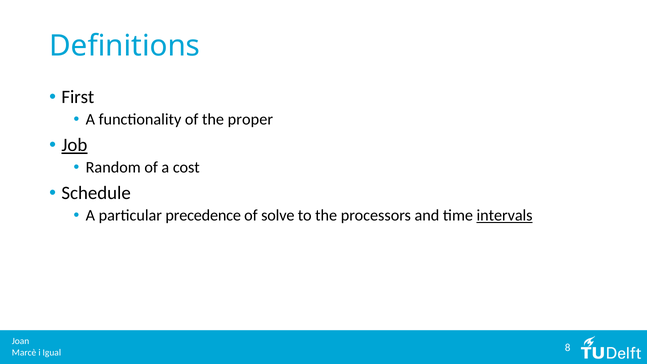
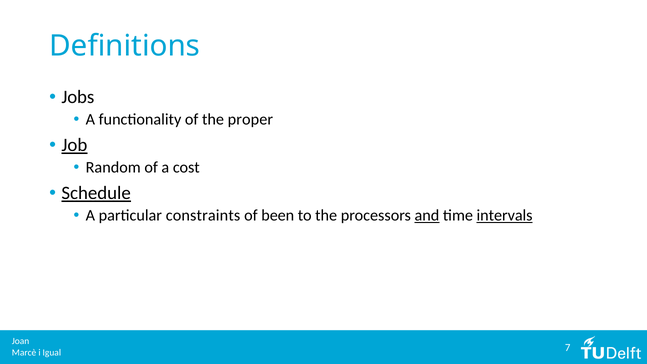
First: First -> Jobs
Schedule underline: none -> present
precedence: precedence -> constraints
solve: solve -> been
and underline: none -> present
8: 8 -> 7
